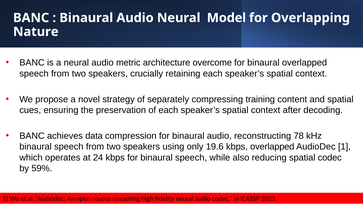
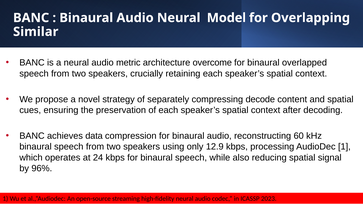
Nature: Nature -> Similar
training: training -> decode
78: 78 -> 60
19.6: 19.6 -> 12.9
kbps overlapped: overlapped -> processing
spatial codec: codec -> signal
59%: 59% -> 96%
